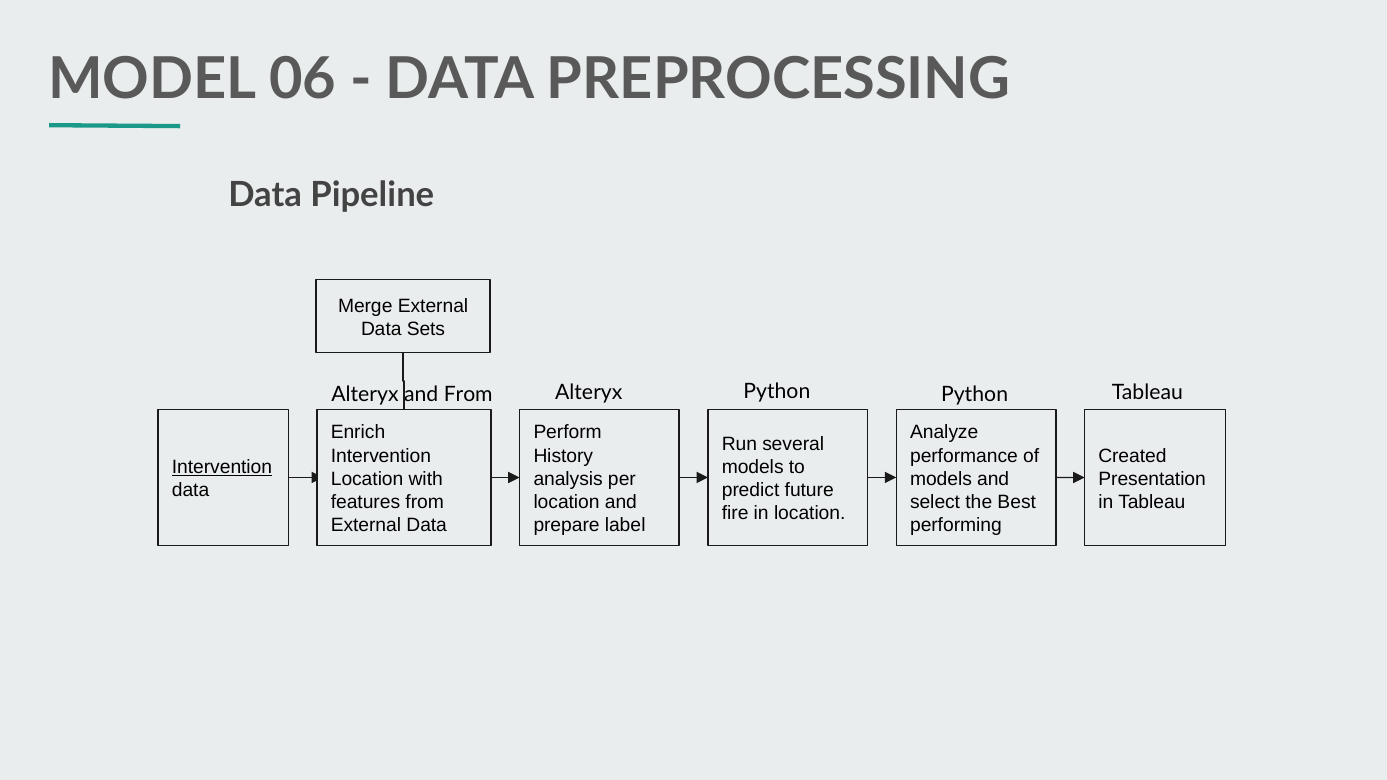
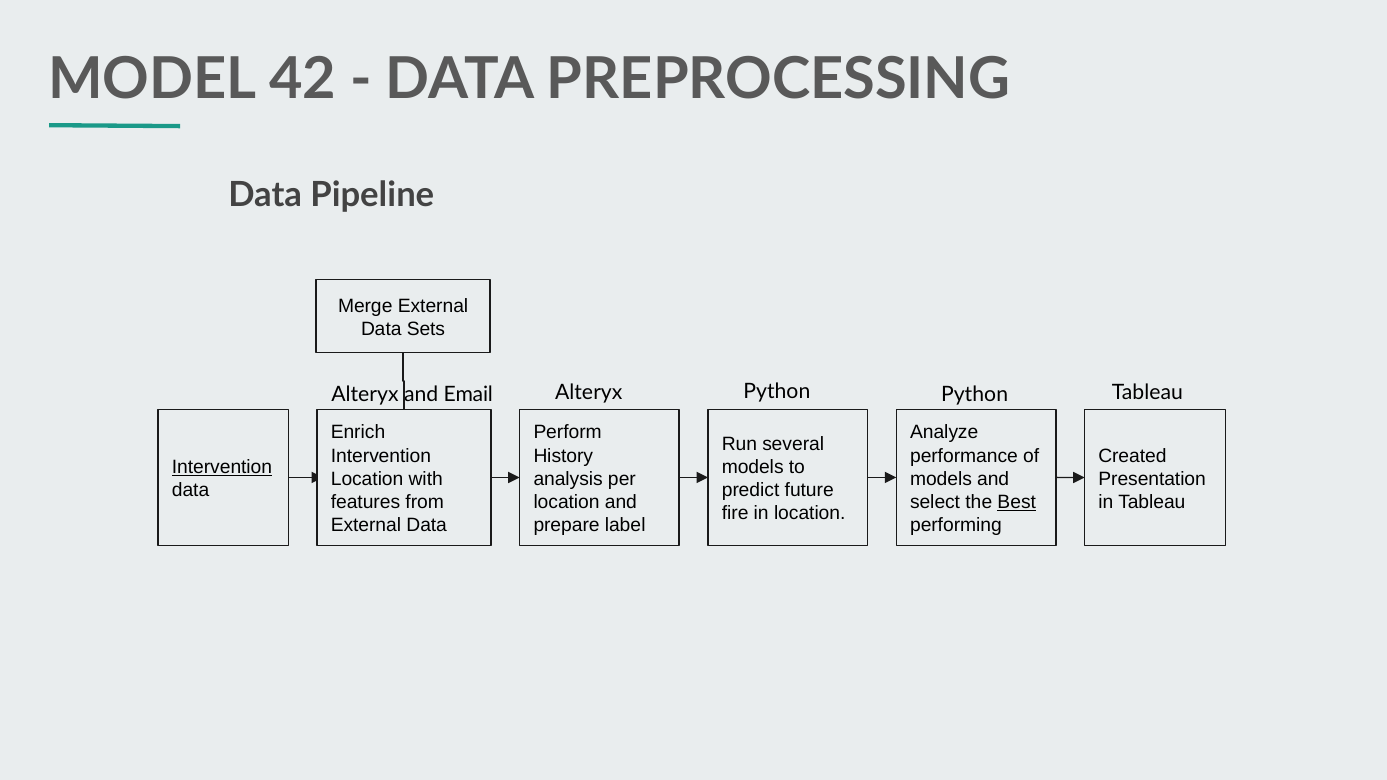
06: 06 -> 42
and From: From -> Email
Best underline: none -> present
